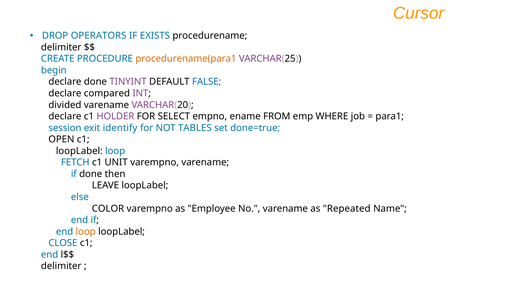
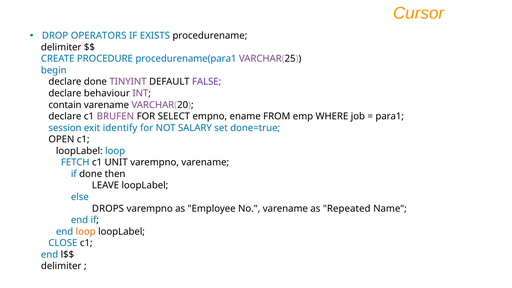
procedurename(para1 colour: orange -> blue
FALSE colour: blue -> purple
compared: compared -> behaviour
divided: divided -> contain
HOLDER: HOLDER -> BRUFEN
TABLES: TABLES -> SALARY
COLOR: COLOR -> DROPS
